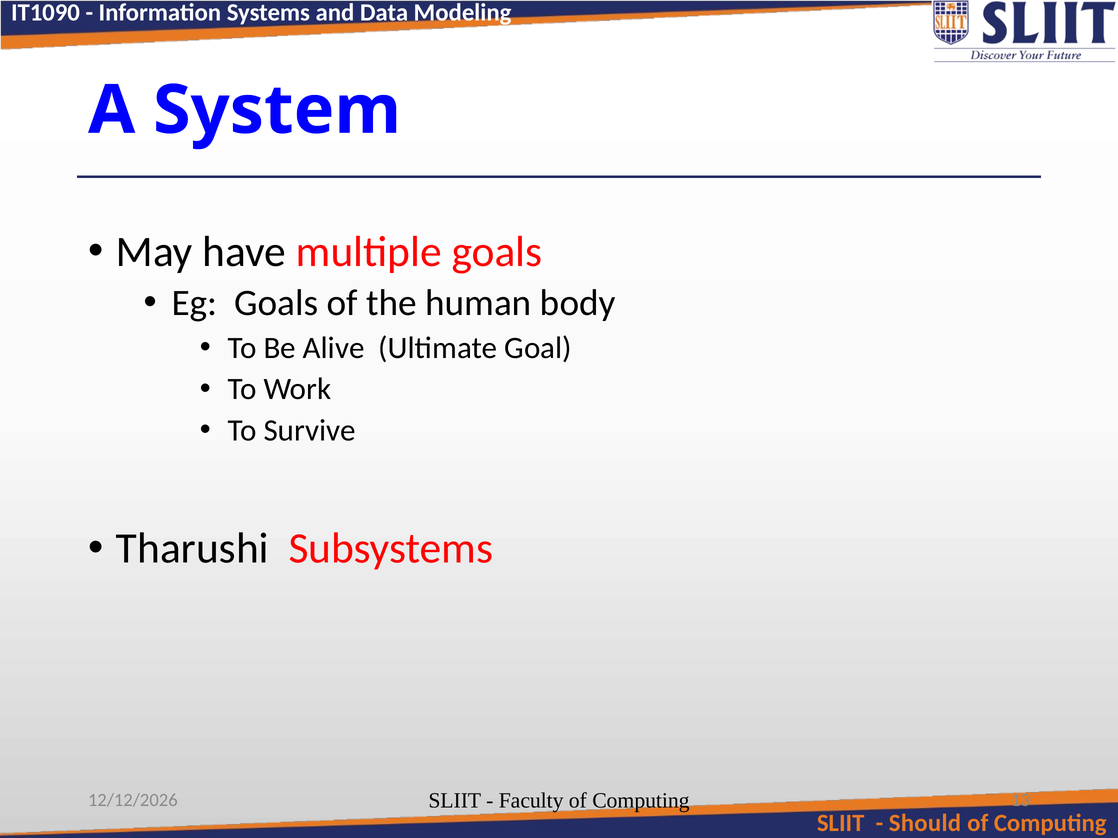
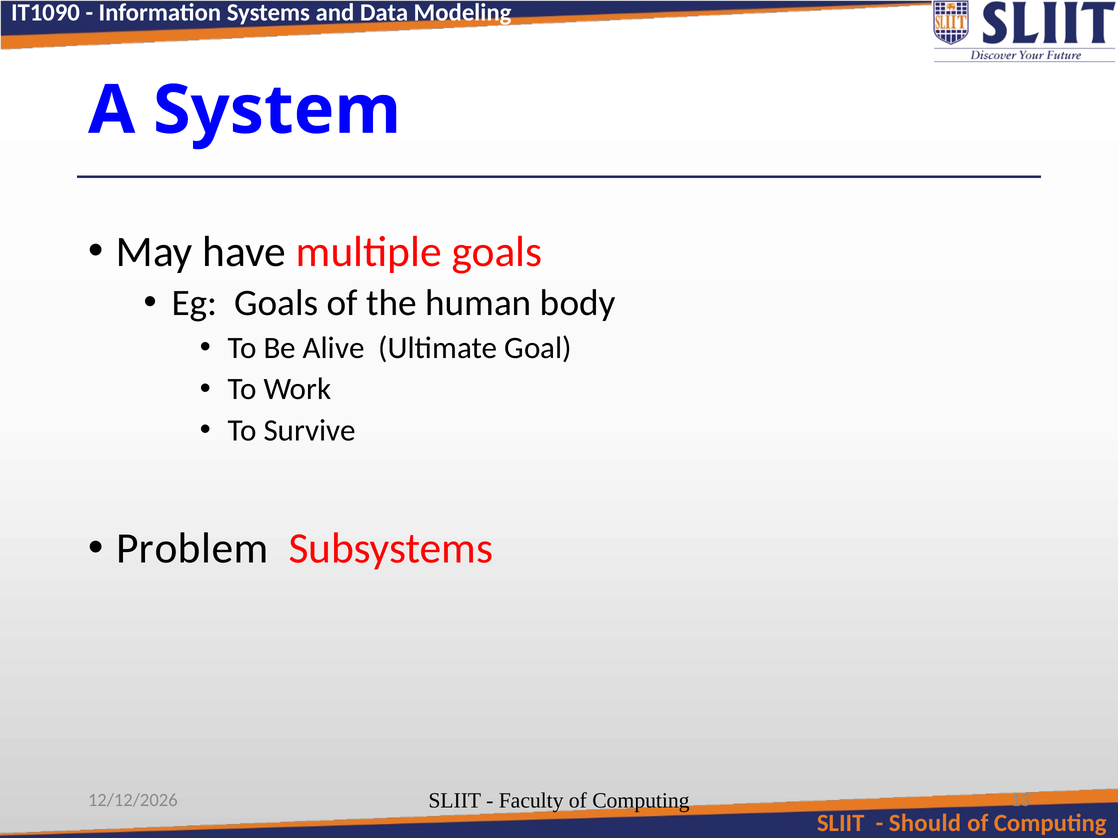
Tharushi: Tharushi -> Problem
